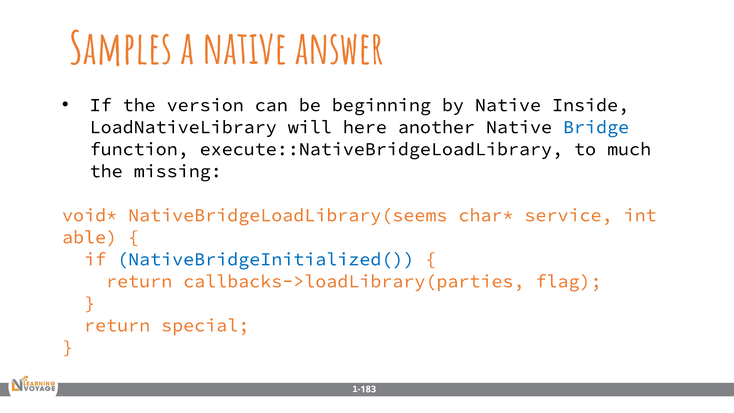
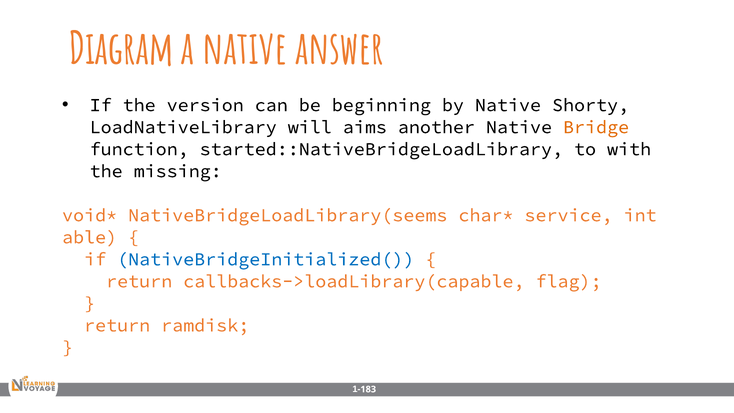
Samples: Samples -> Diagram
Inside: Inside -> Shorty
here: here -> aims
Bridge colour: blue -> orange
execute::NativeBridgeLoadLibrary: execute::NativeBridgeLoadLibrary -> started::NativeBridgeLoadLibrary
much: much -> with
callbacks->loadLibrary(parties: callbacks->loadLibrary(parties -> callbacks->loadLibrary(capable
special: special -> ramdisk
